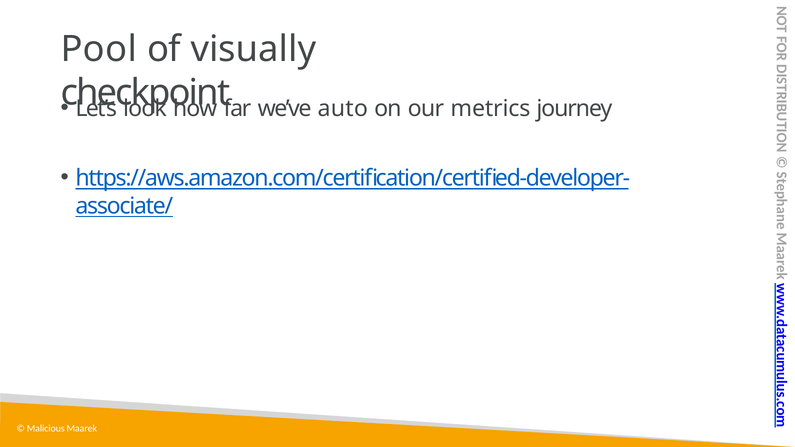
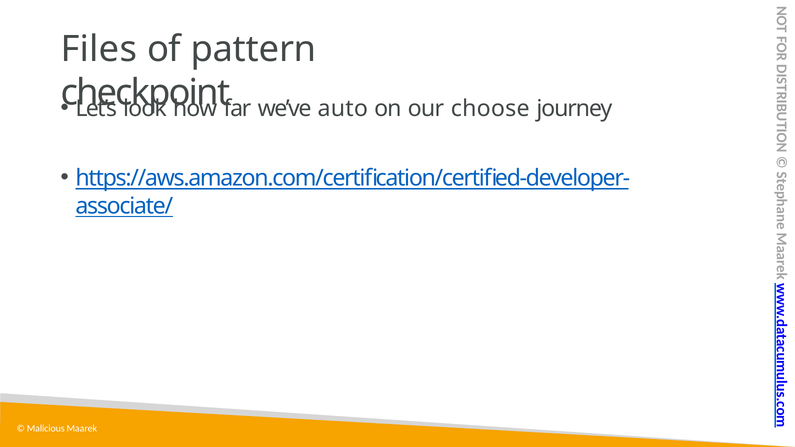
Pool: Pool -> Files
visually: visually -> pattern
metrics: metrics -> choose
